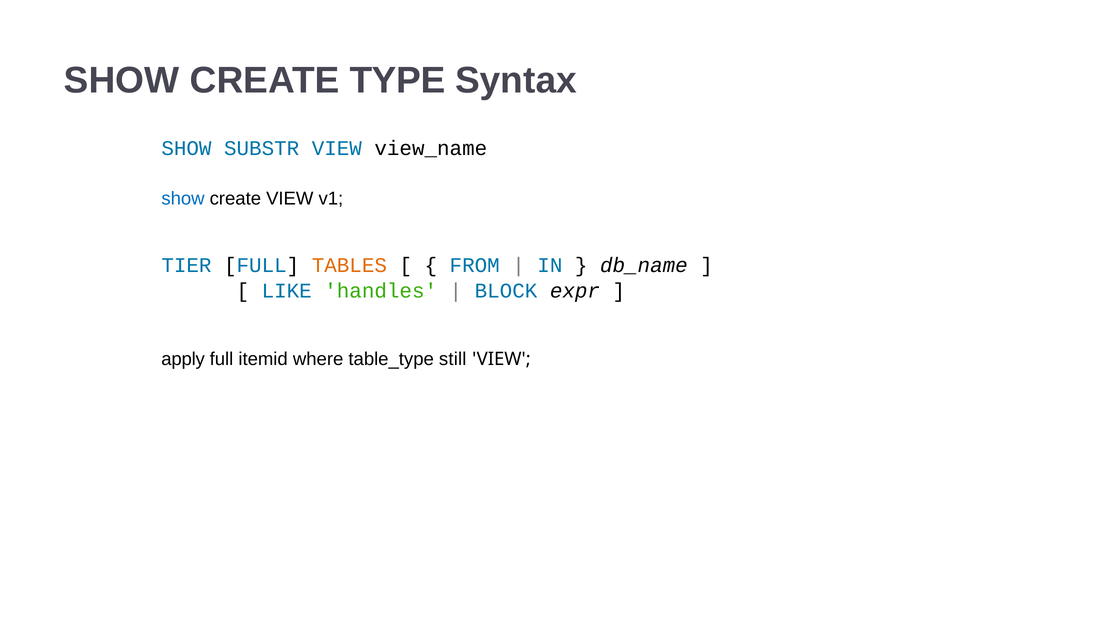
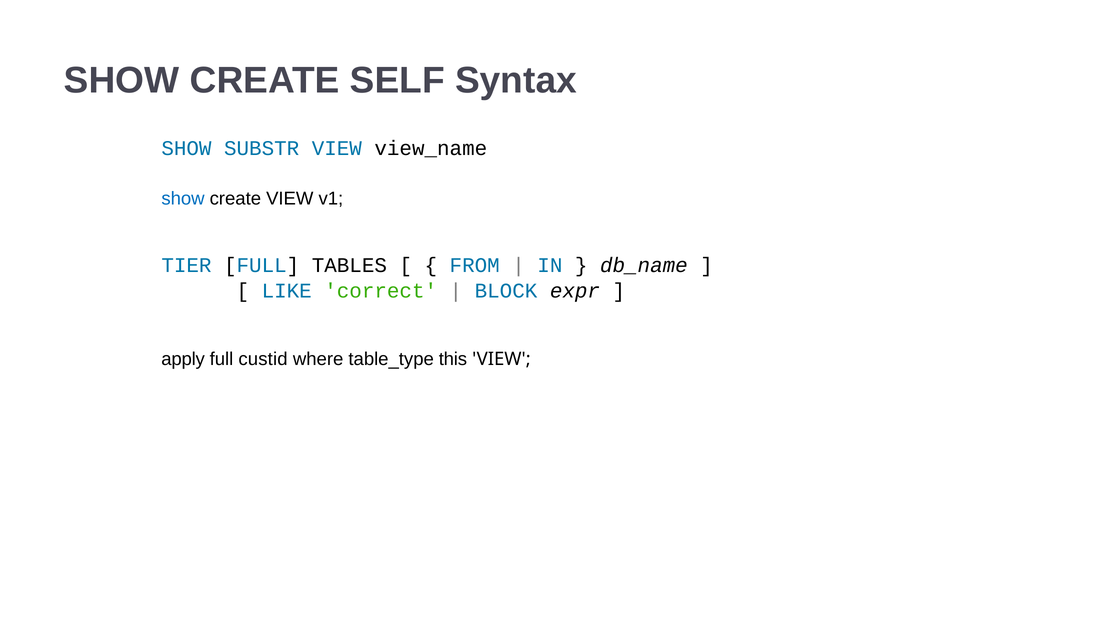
TYPE: TYPE -> SELF
TABLES colour: orange -> black
handles: handles -> correct
itemid: itemid -> custid
still: still -> this
